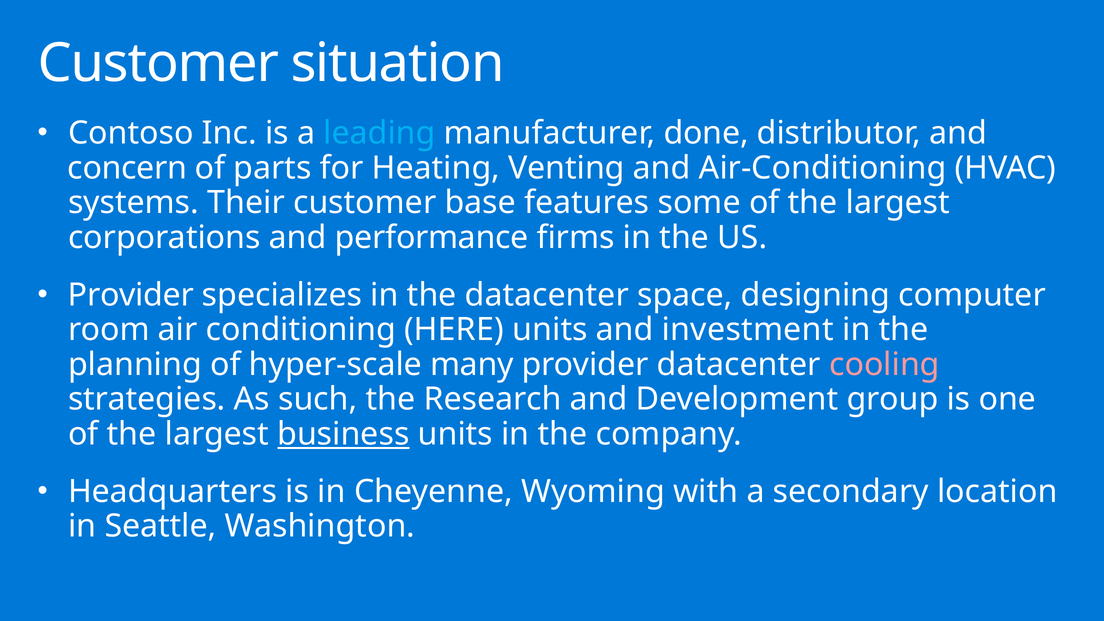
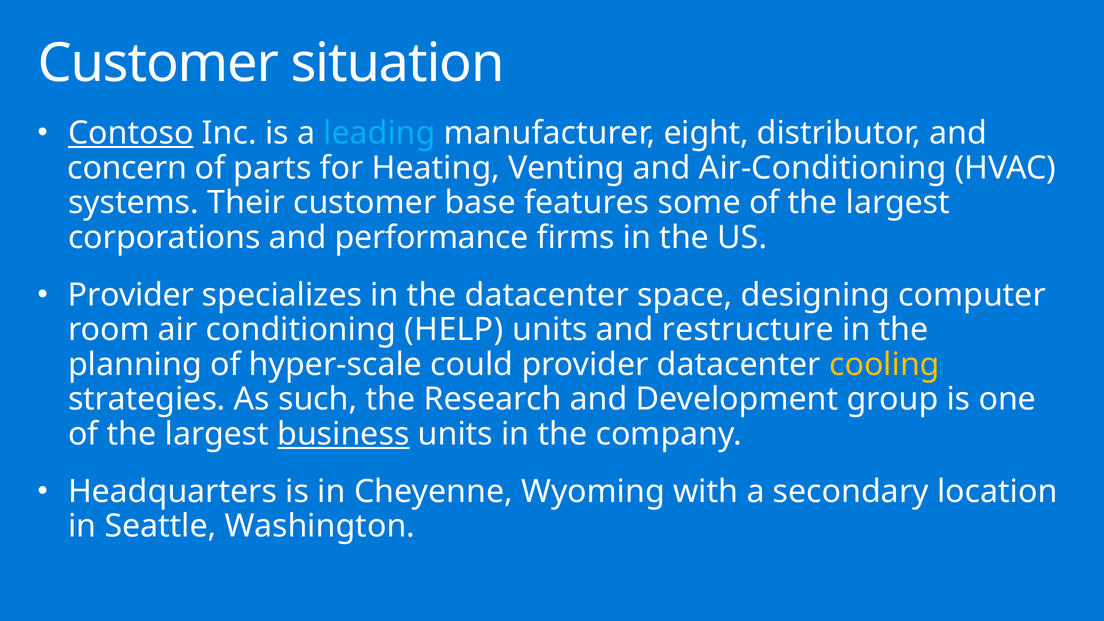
Contoso underline: none -> present
done: done -> eight
HERE: HERE -> HELP
investment: investment -> restructure
many: many -> could
cooling colour: pink -> yellow
